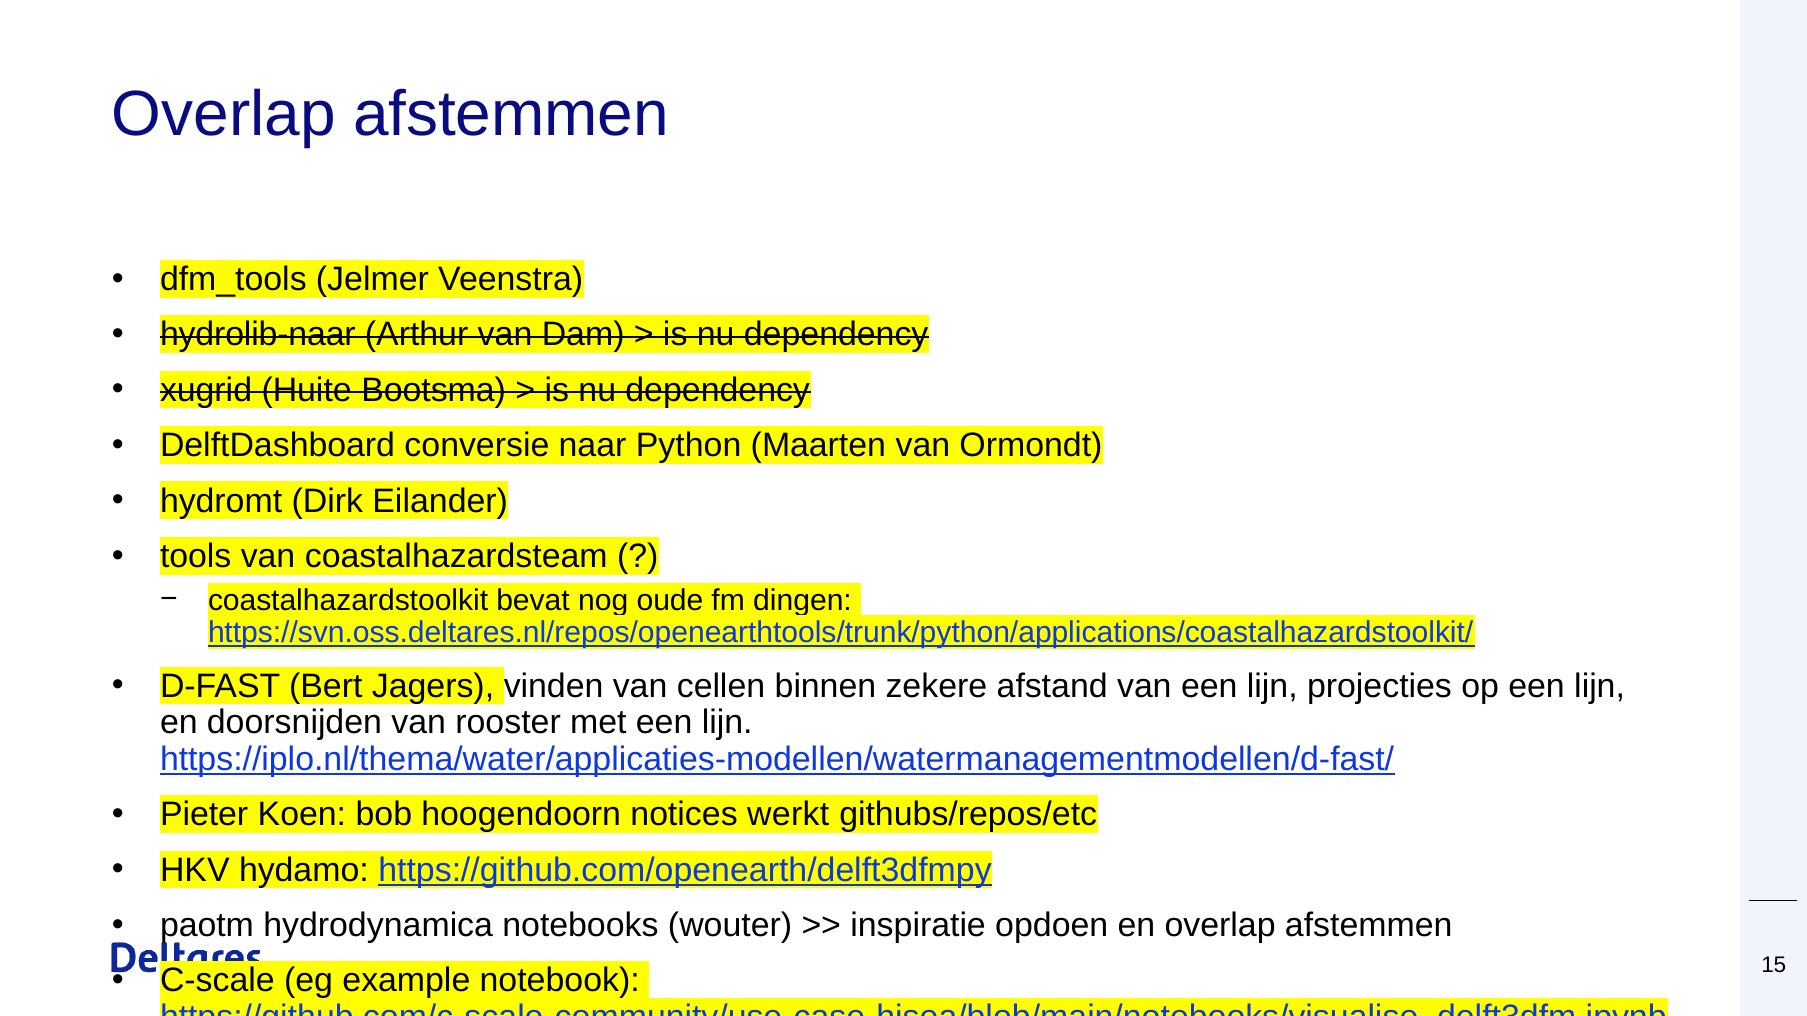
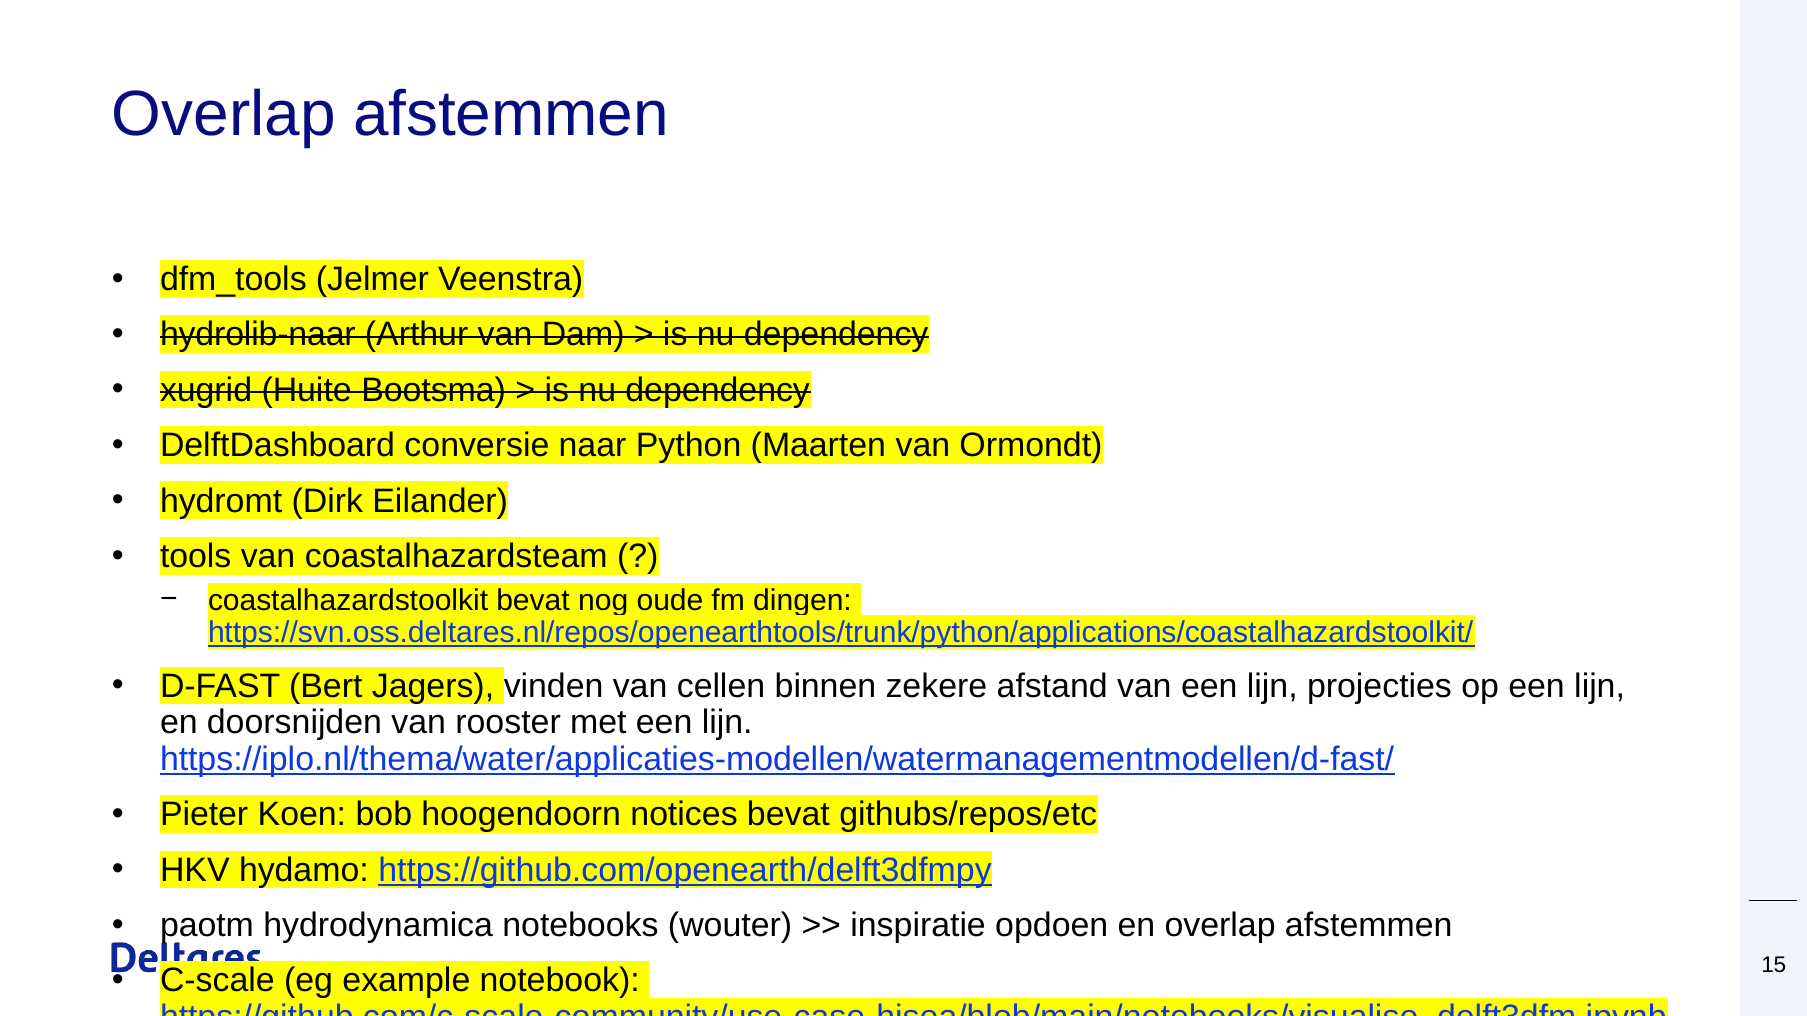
notices werkt: werkt -> bevat
